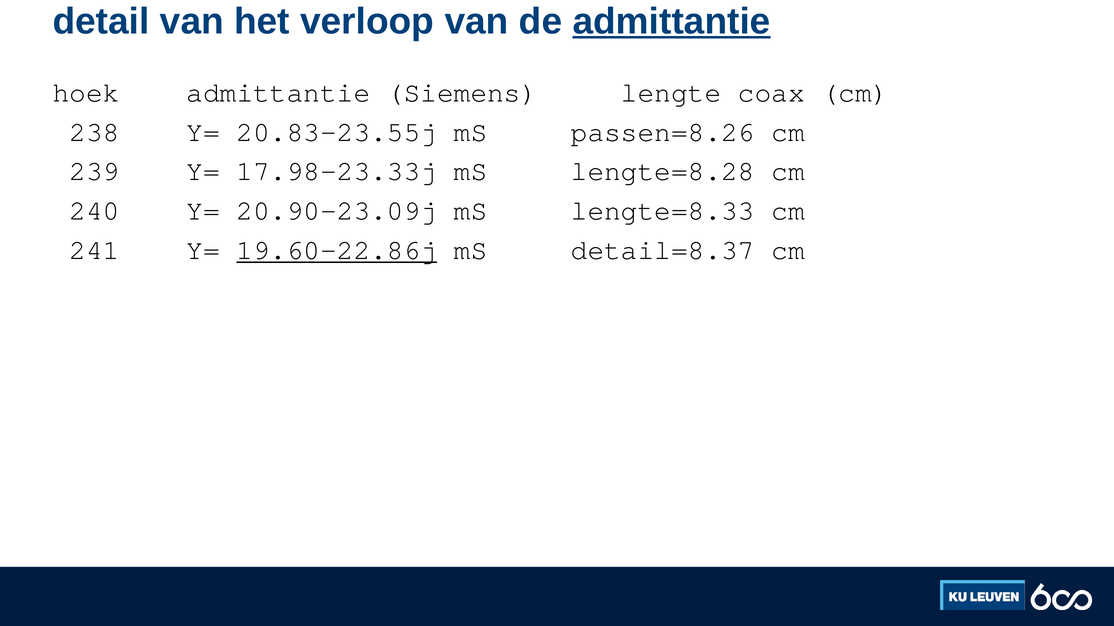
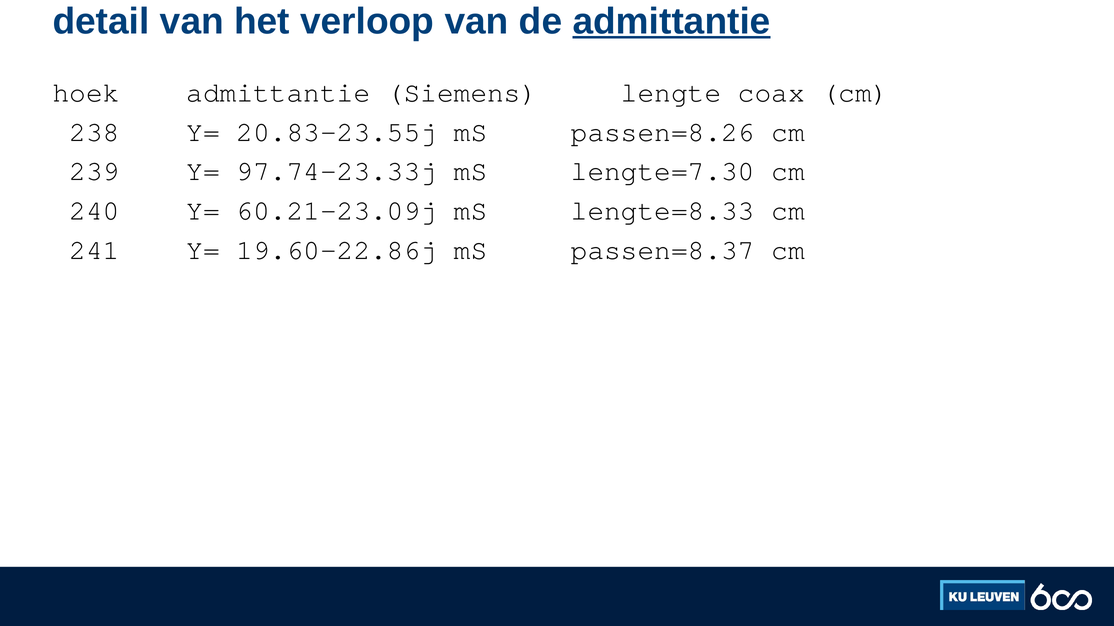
17.98-23.33j: 17.98-23.33j -> 97.74-23.33j
lengte=8.28: lengte=8.28 -> lengte=7.30
20.90-23.09j: 20.90-23.09j -> 60.21-23.09j
19.60-22.86j underline: present -> none
detail=8.37: detail=8.37 -> passen=8.37
